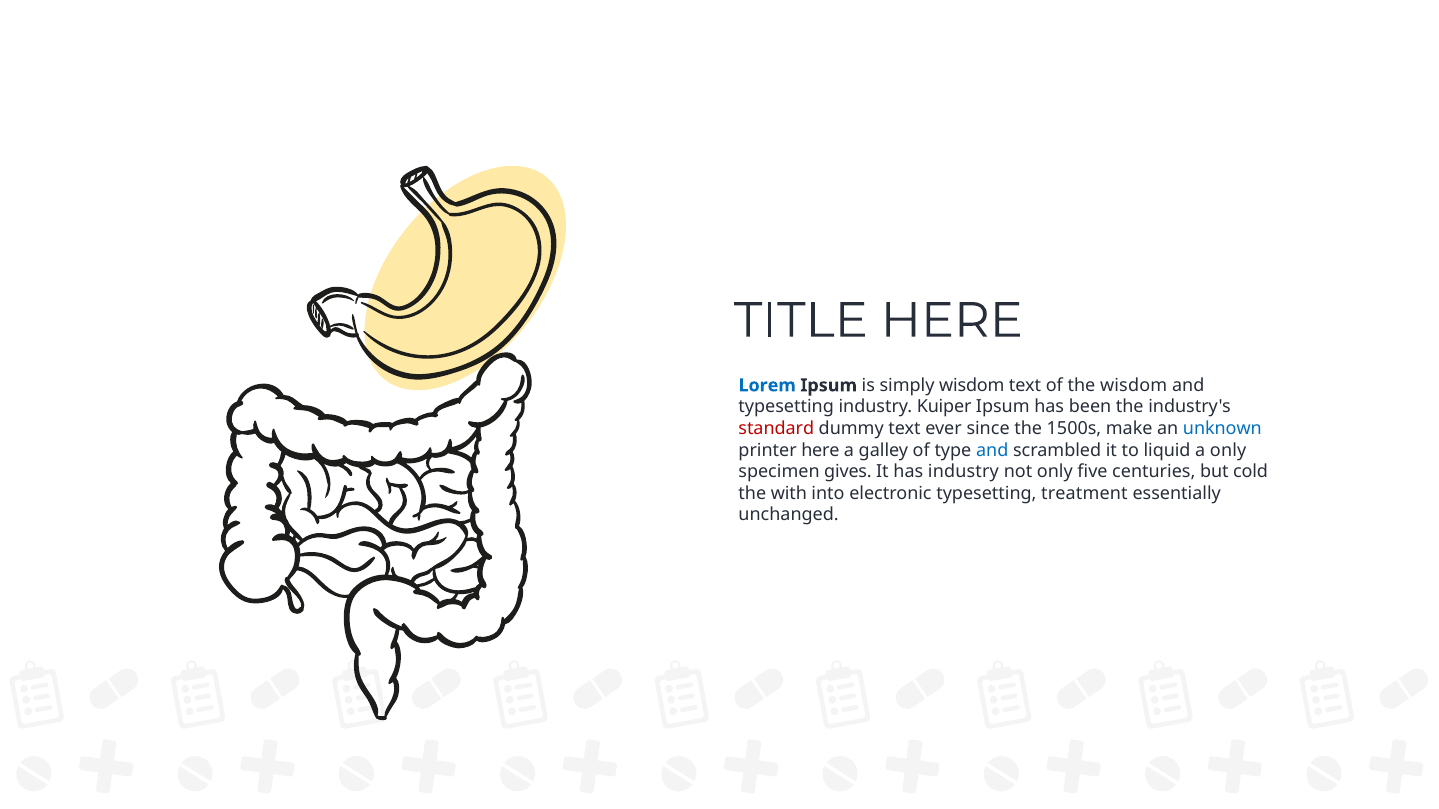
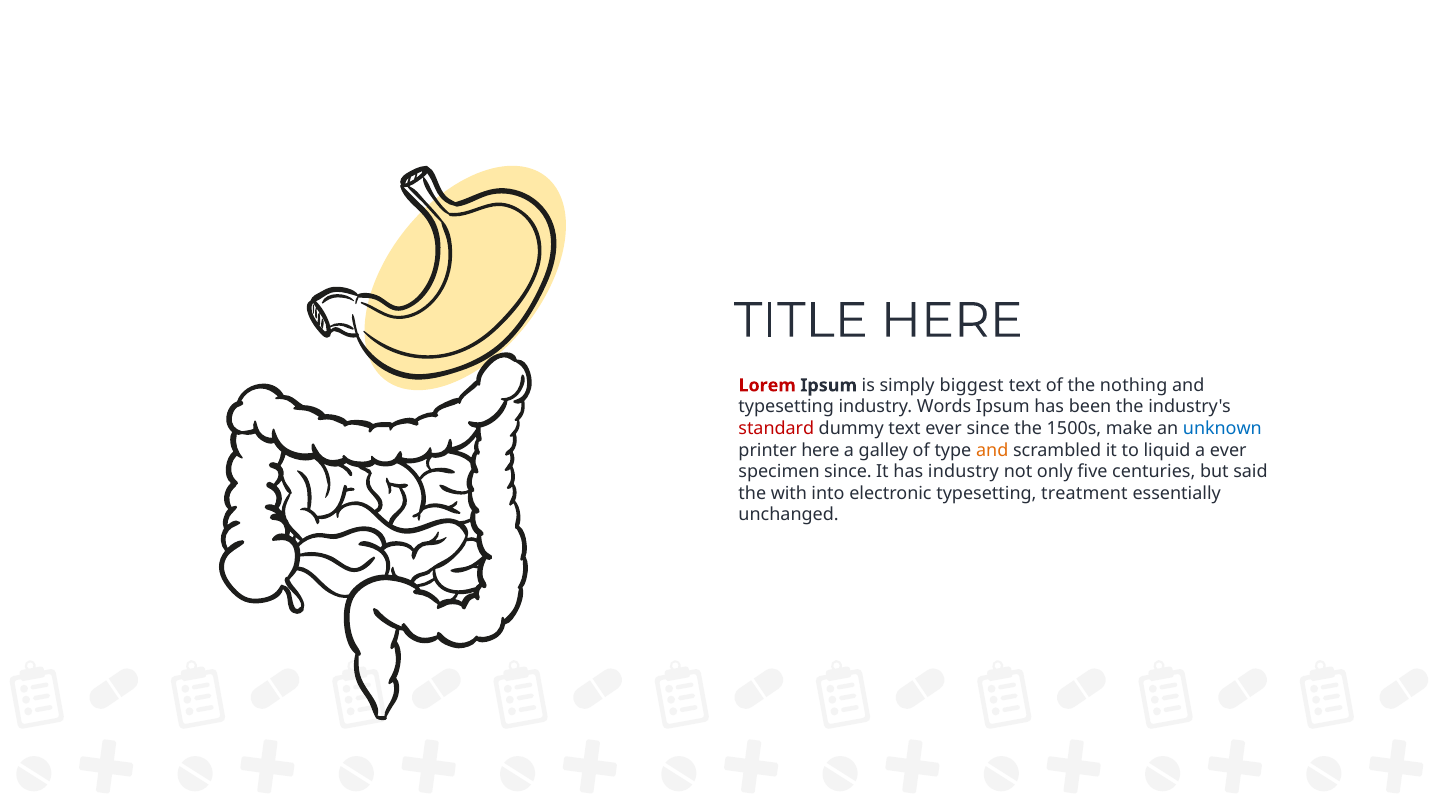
Lorem colour: blue -> red
simply wisdom: wisdom -> biggest
the wisdom: wisdom -> nothing
Kuiper: Kuiper -> Words
and at (992, 450) colour: blue -> orange
a only: only -> ever
specimen gives: gives -> since
cold: cold -> said
